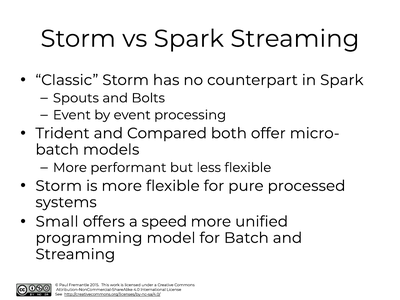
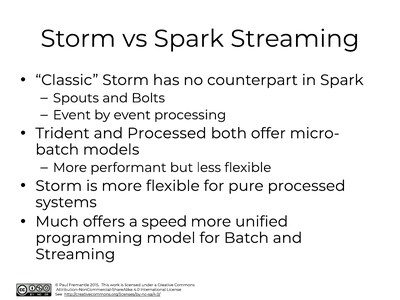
and Compared: Compared -> Processed
Small: Small -> Much
